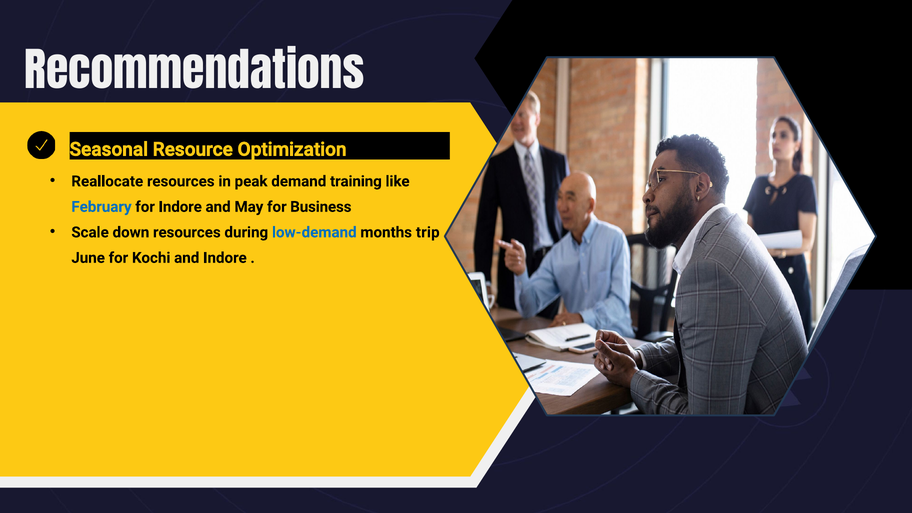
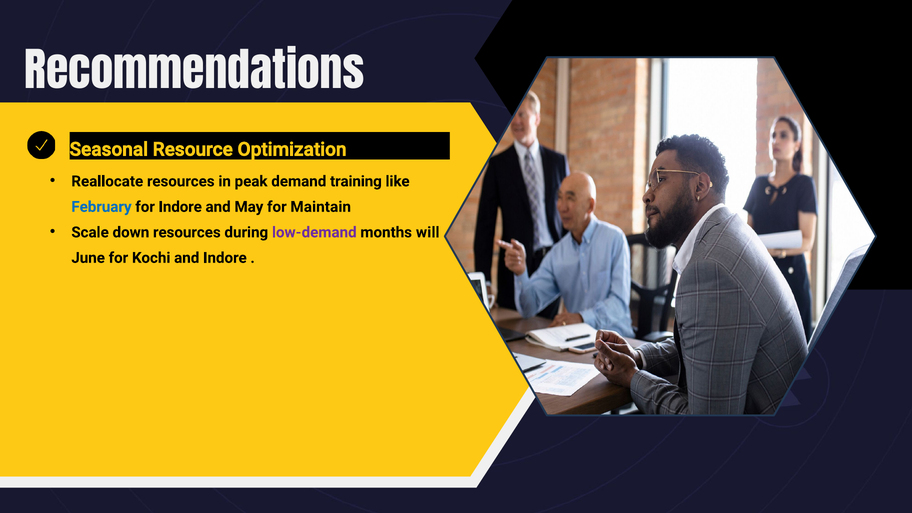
Business: Business -> Maintain
low-demand colour: blue -> purple
trip: trip -> will
